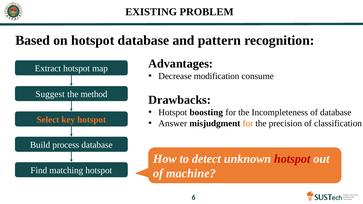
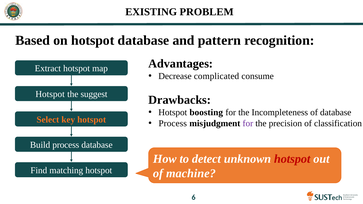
modification: modification -> complicated
Suggest at (50, 94): Suggest -> Hotspot
method: method -> suggest
Answer at (173, 123): Answer -> Process
for at (248, 123) colour: orange -> purple
